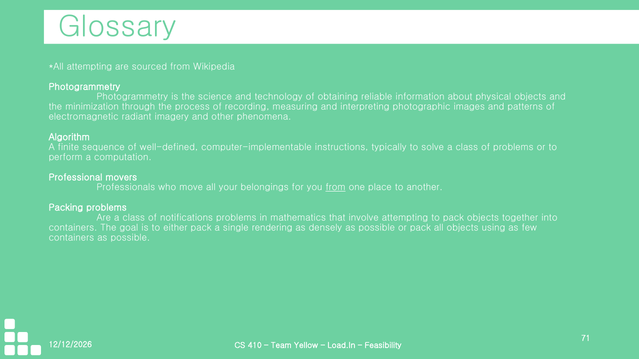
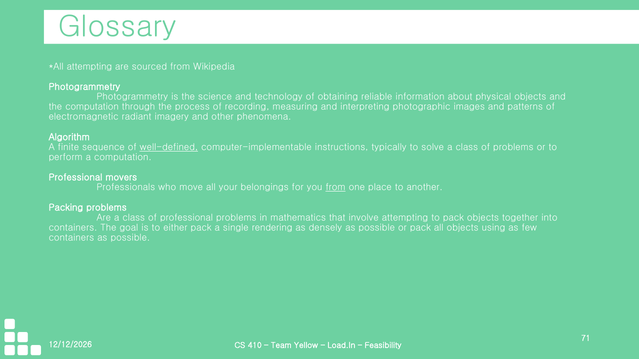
the minimization: minimization -> computation
well-defined underline: none -> present
of notifications: notifications -> professional
